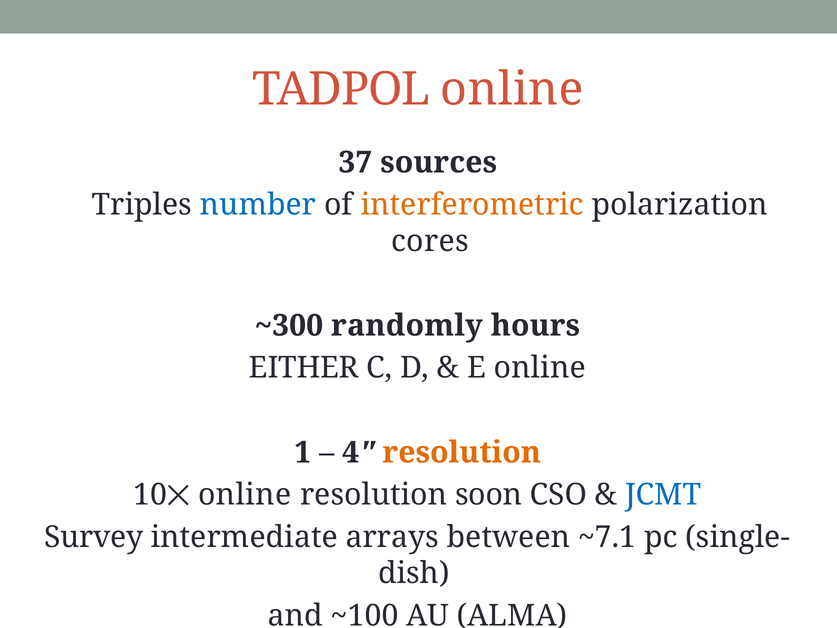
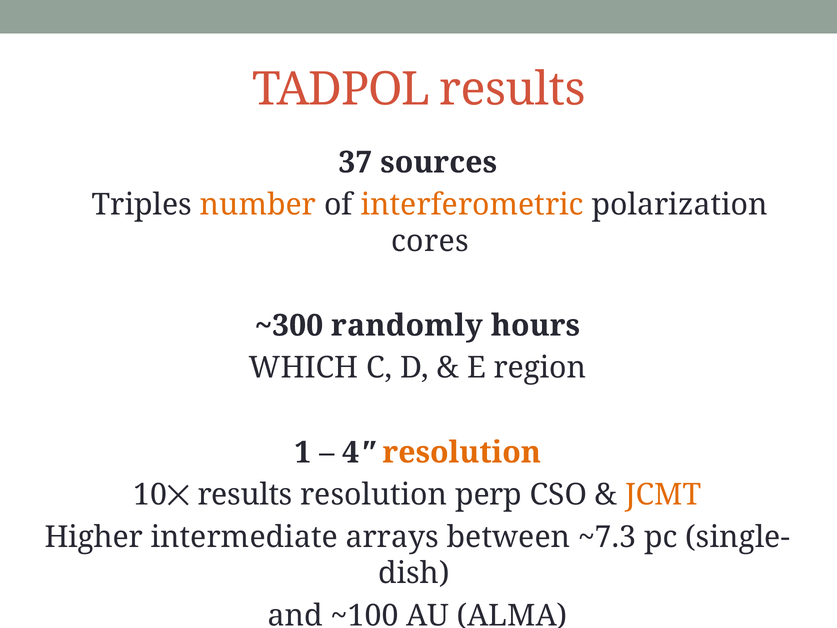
TADPOL online: online -> results
number colour: blue -> orange
EITHER: EITHER -> WHICH
E online: online -> region
online at (245, 495): online -> results
soon: soon -> perp
JCMT colour: blue -> orange
Survey: Survey -> Higher
~7.1: ~7.1 -> ~7.3
